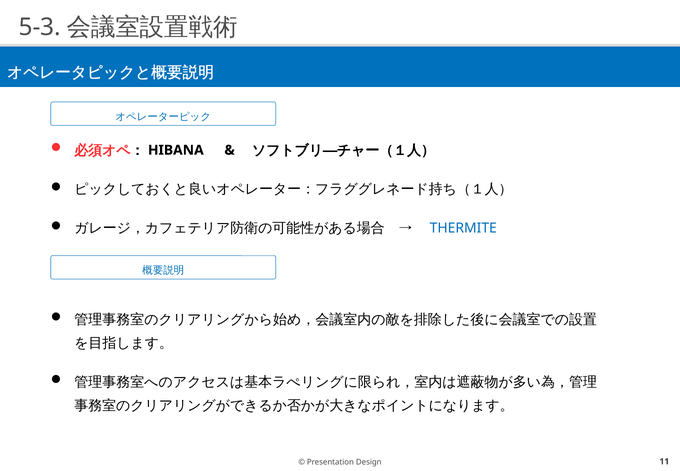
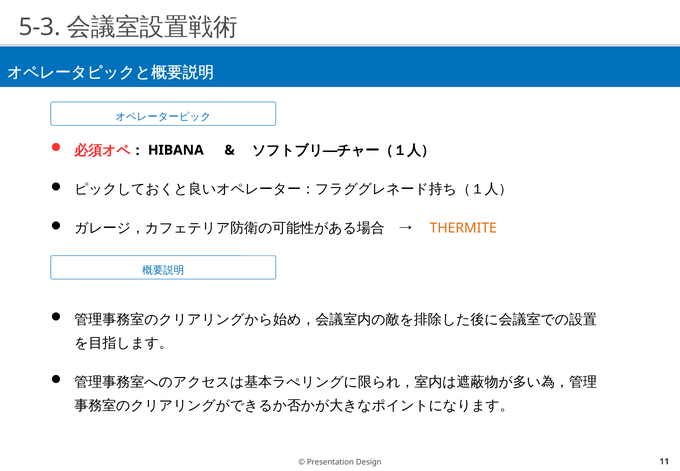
THERMITE colour: blue -> orange
